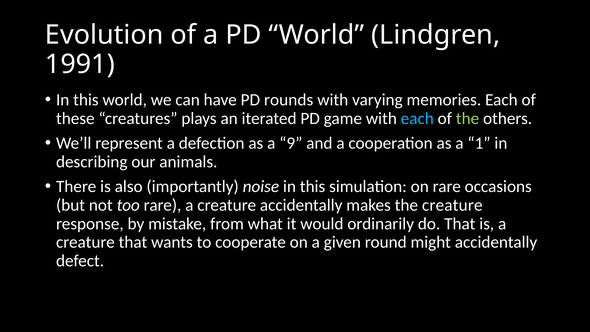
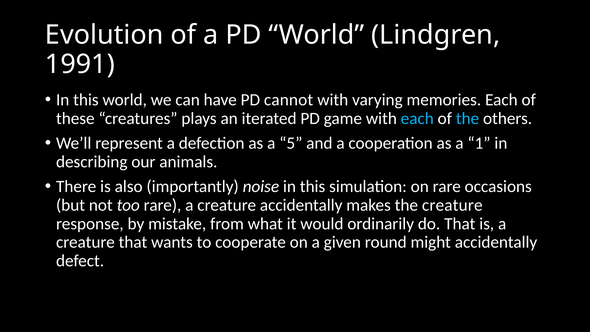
rounds: rounds -> cannot
the at (468, 118) colour: light green -> light blue
9: 9 -> 5
